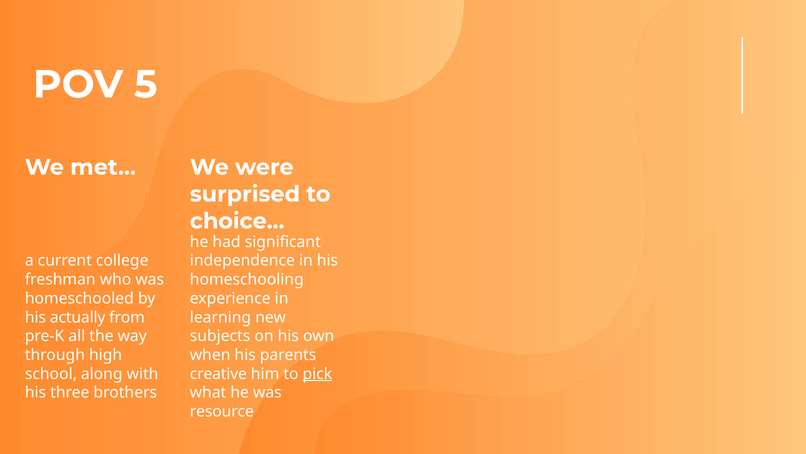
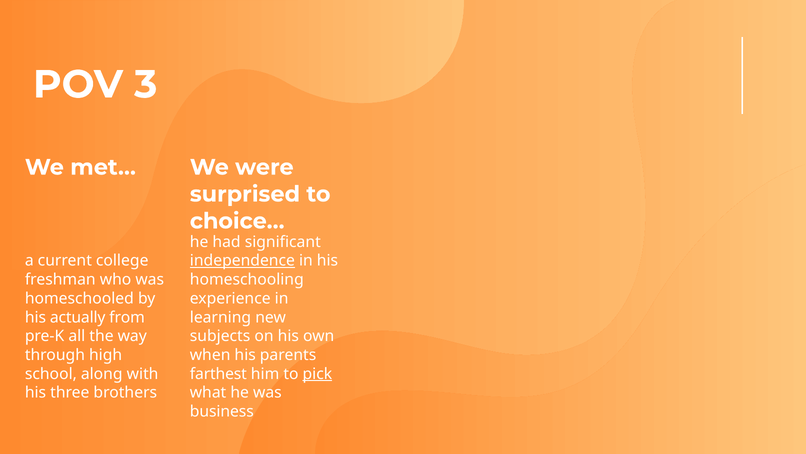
5: 5 -> 3
independence underline: none -> present
creative: creative -> farthest
resource: resource -> business
